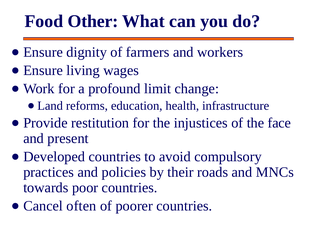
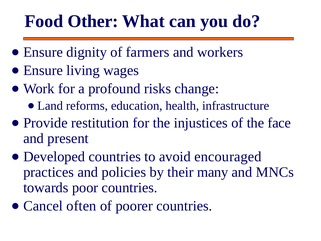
limit: limit -> risks
compulsory: compulsory -> encouraged
roads: roads -> many
